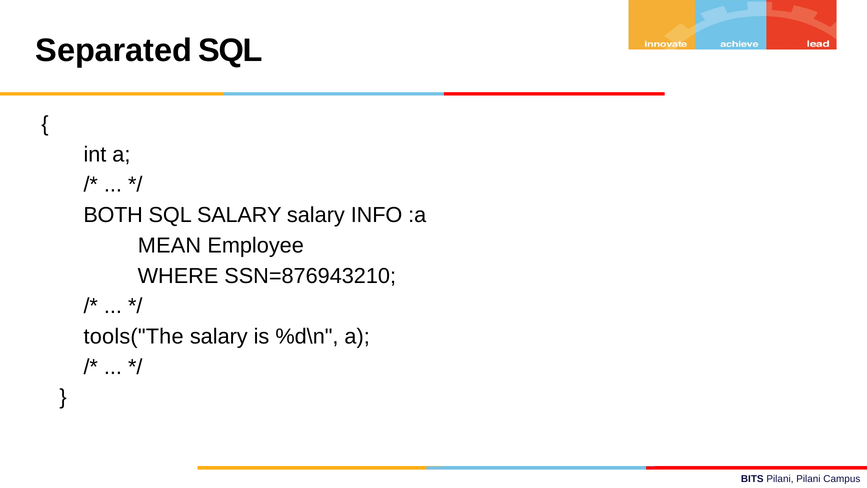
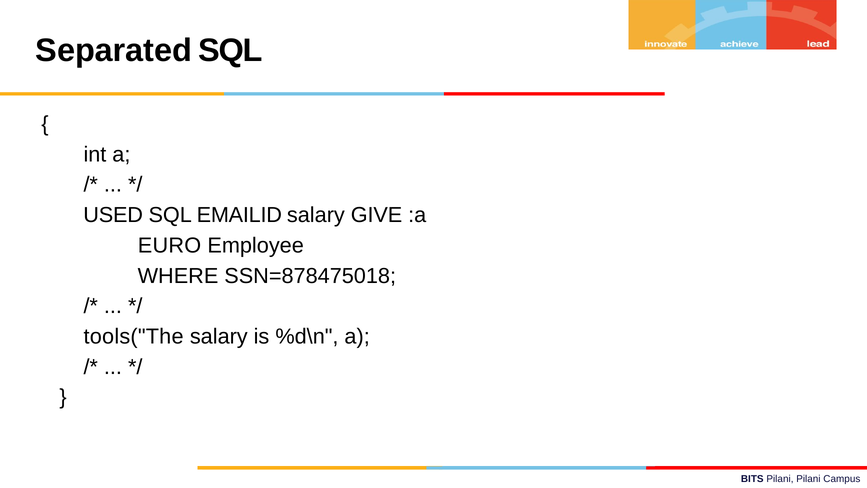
BOTH: BOTH -> USED
SQL SALARY: SALARY -> EMAILID
INFO: INFO -> GIVE
MEAN: MEAN -> EURO
SSN=876943210: SSN=876943210 -> SSN=878475018
